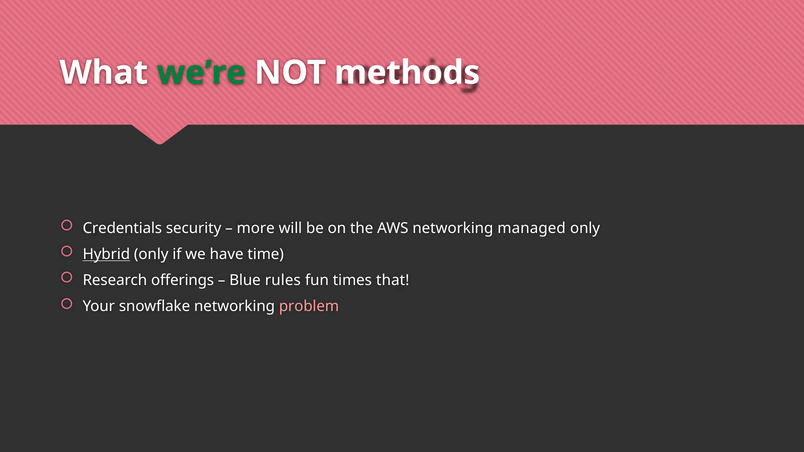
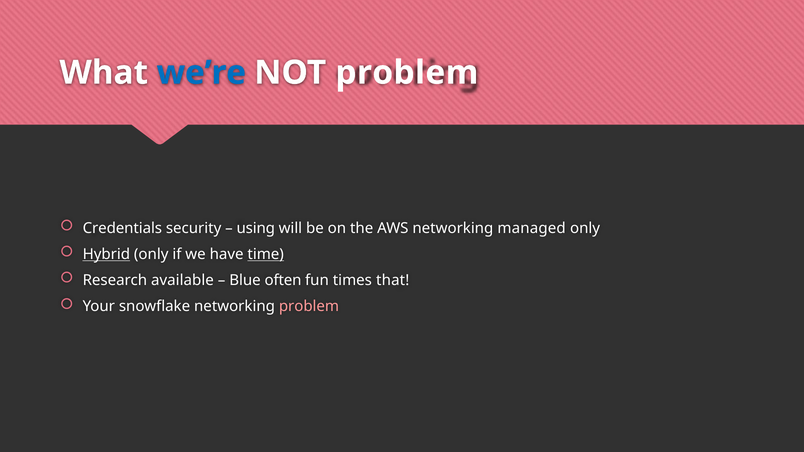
we’re colour: green -> blue
NOT methods: methods -> problem
more: more -> using
time underline: none -> present
offerings: offerings -> available
rules: rules -> often
